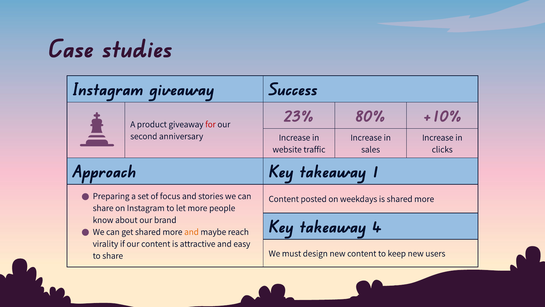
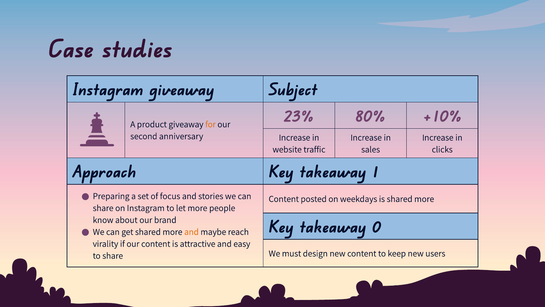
Success: Success -> Subject
for colour: red -> orange
4: 4 -> 0
